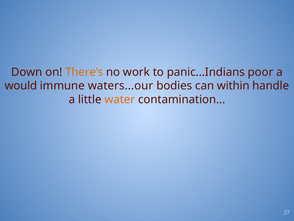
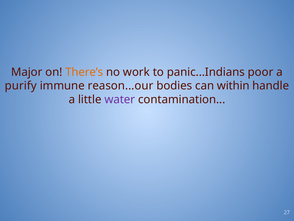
Down: Down -> Major
would: would -> purify
waters...our: waters...our -> reason...our
water colour: orange -> purple
